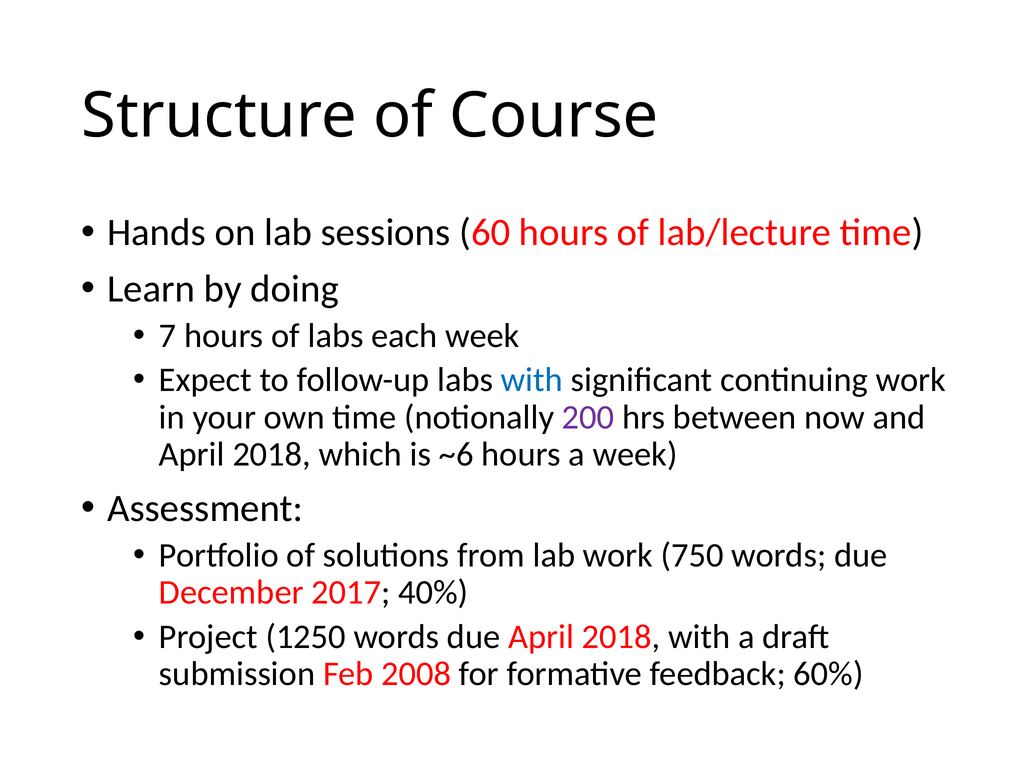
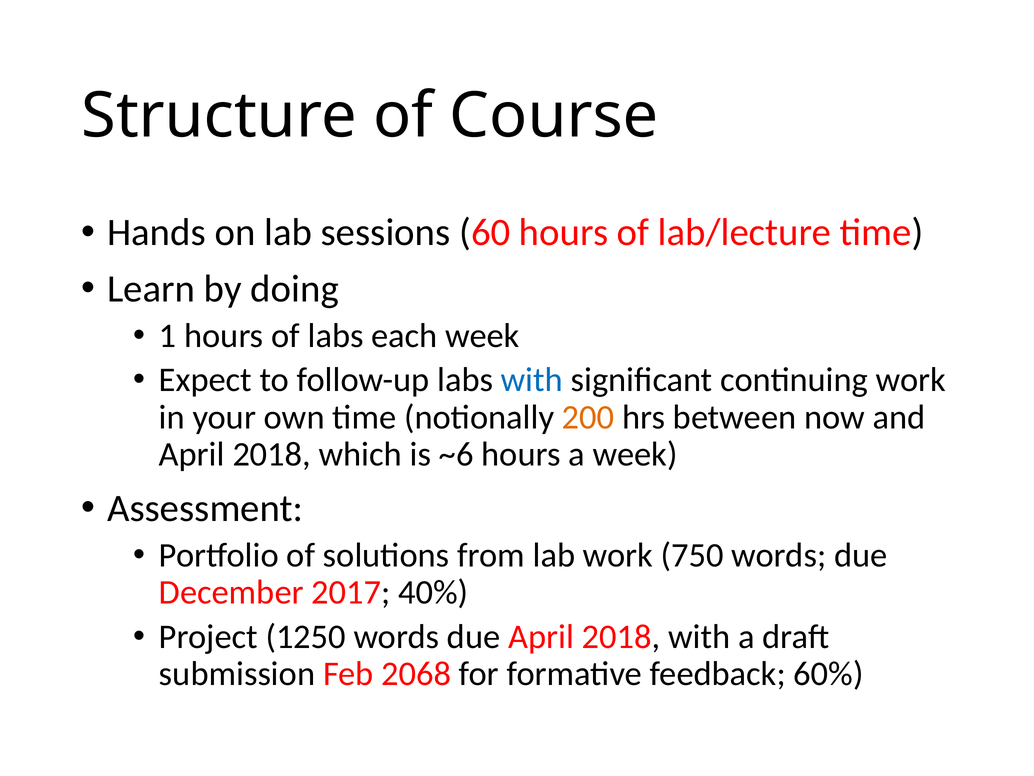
7: 7 -> 1
200 colour: purple -> orange
2008: 2008 -> 2068
